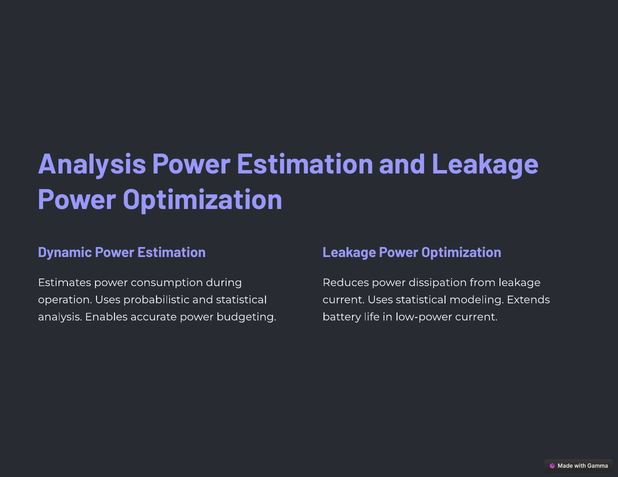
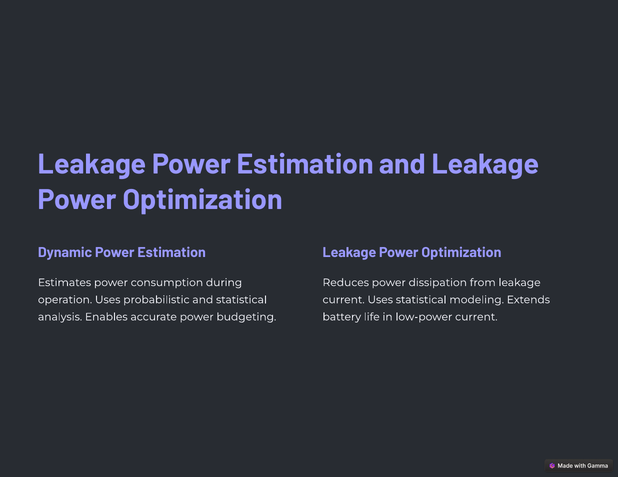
Analysis at (92, 165): Analysis -> Leakage
